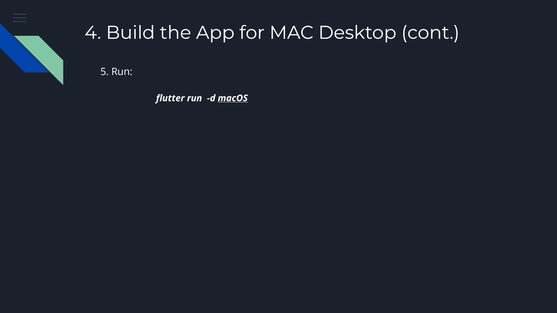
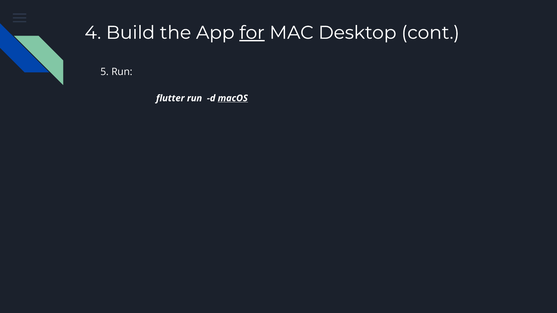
for underline: none -> present
